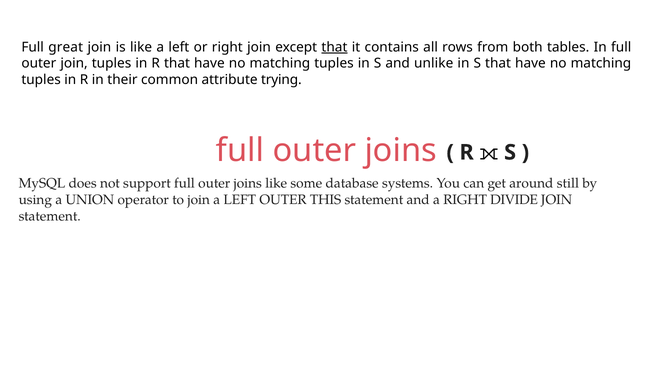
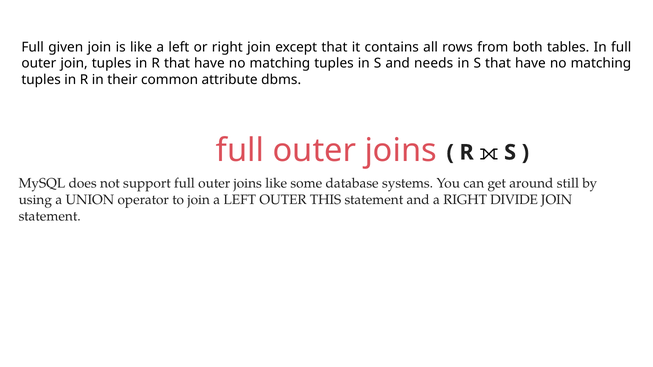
great: great -> given
that at (334, 47) underline: present -> none
unlike: unlike -> needs
trying: trying -> dbms
